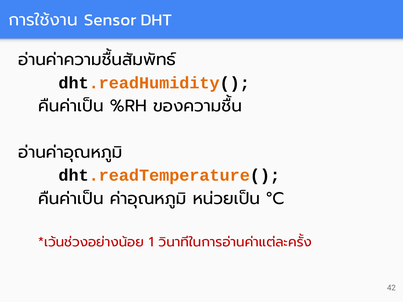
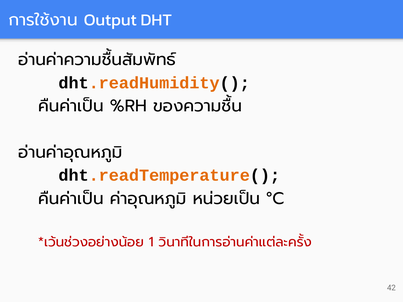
Sensor: Sensor -> Output
